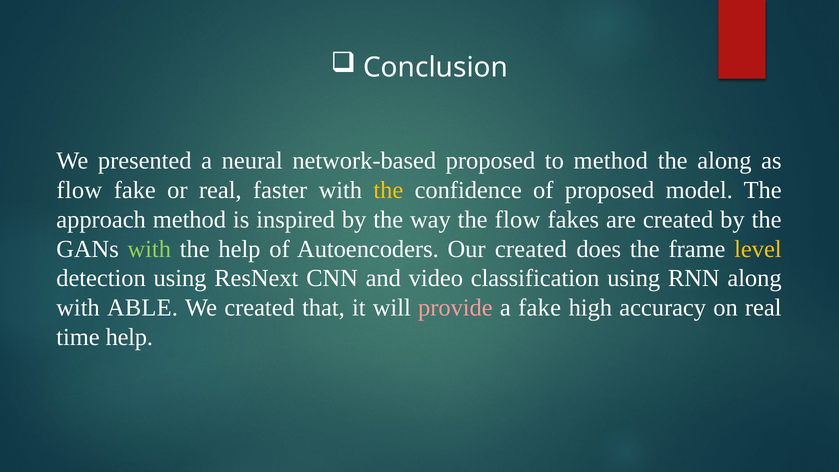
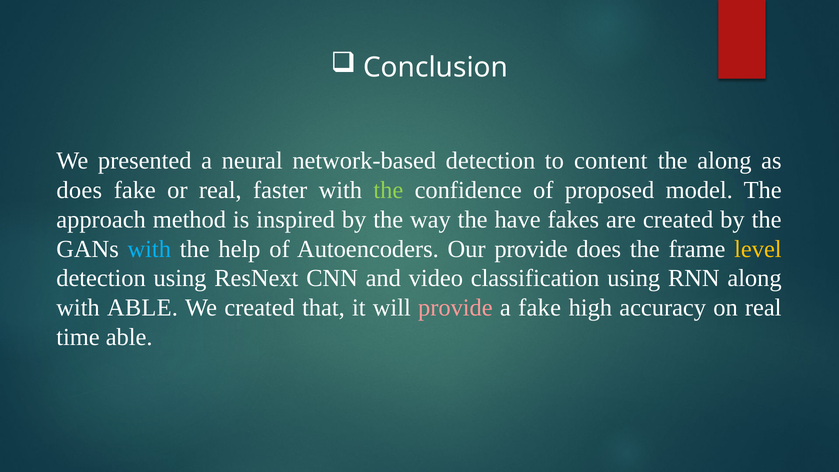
network-based proposed: proposed -> detection
to method: method -> content
flow at (79, 190): flow -> does
the at (388, 190) colour: yellow -> light green
the flow: flow -> have
with at (149, 249) colour: light green -> light blue
Our created: created -> provide
time help: help -> able
